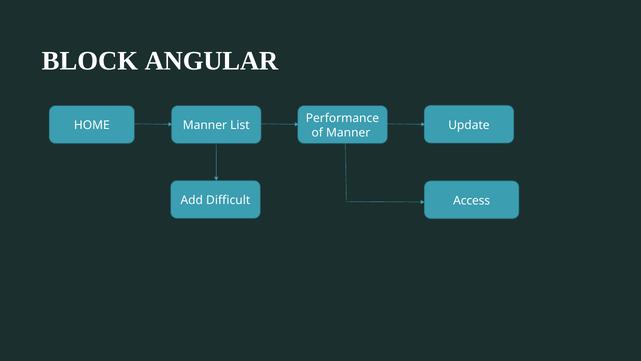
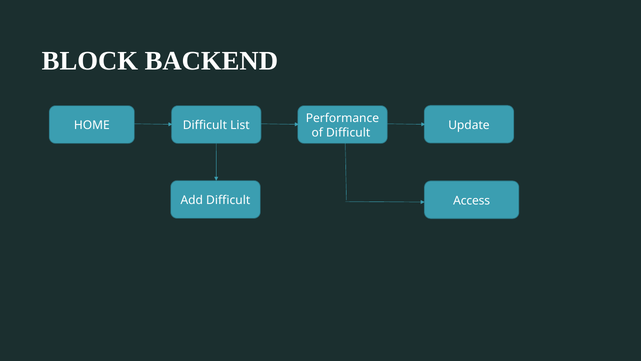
ANGULAR: ANGULAR -> BACKEND
HOME Manner: Manner -> Difficult
of Manner: Manner -> Difficult
